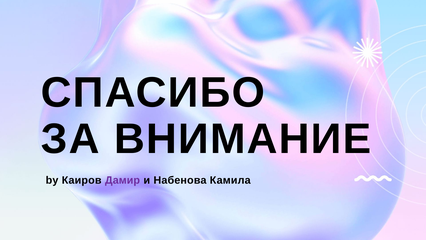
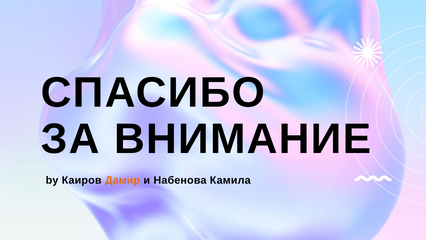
Дамир colour: purple -> orange
